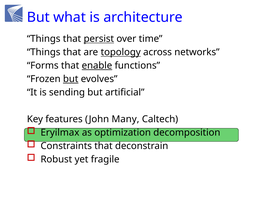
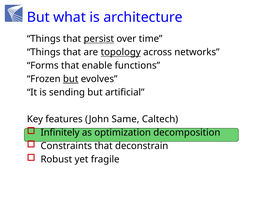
enable underline: present -> none
Many: Many -> Same
Eryilmax: Eryilmax -> Infinitely
